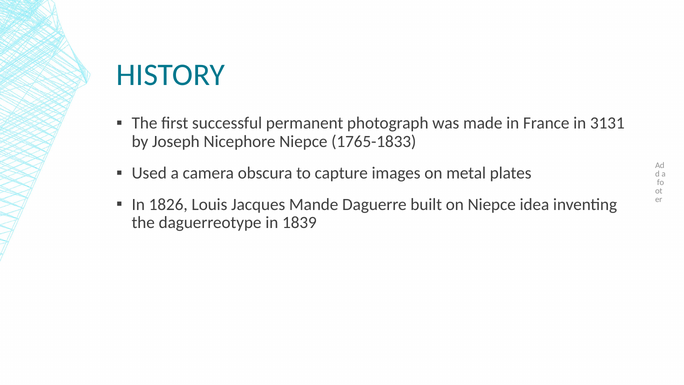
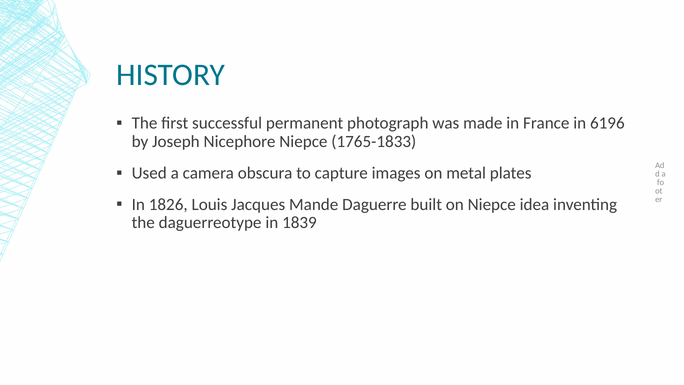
3131: 3131 -> 6196
